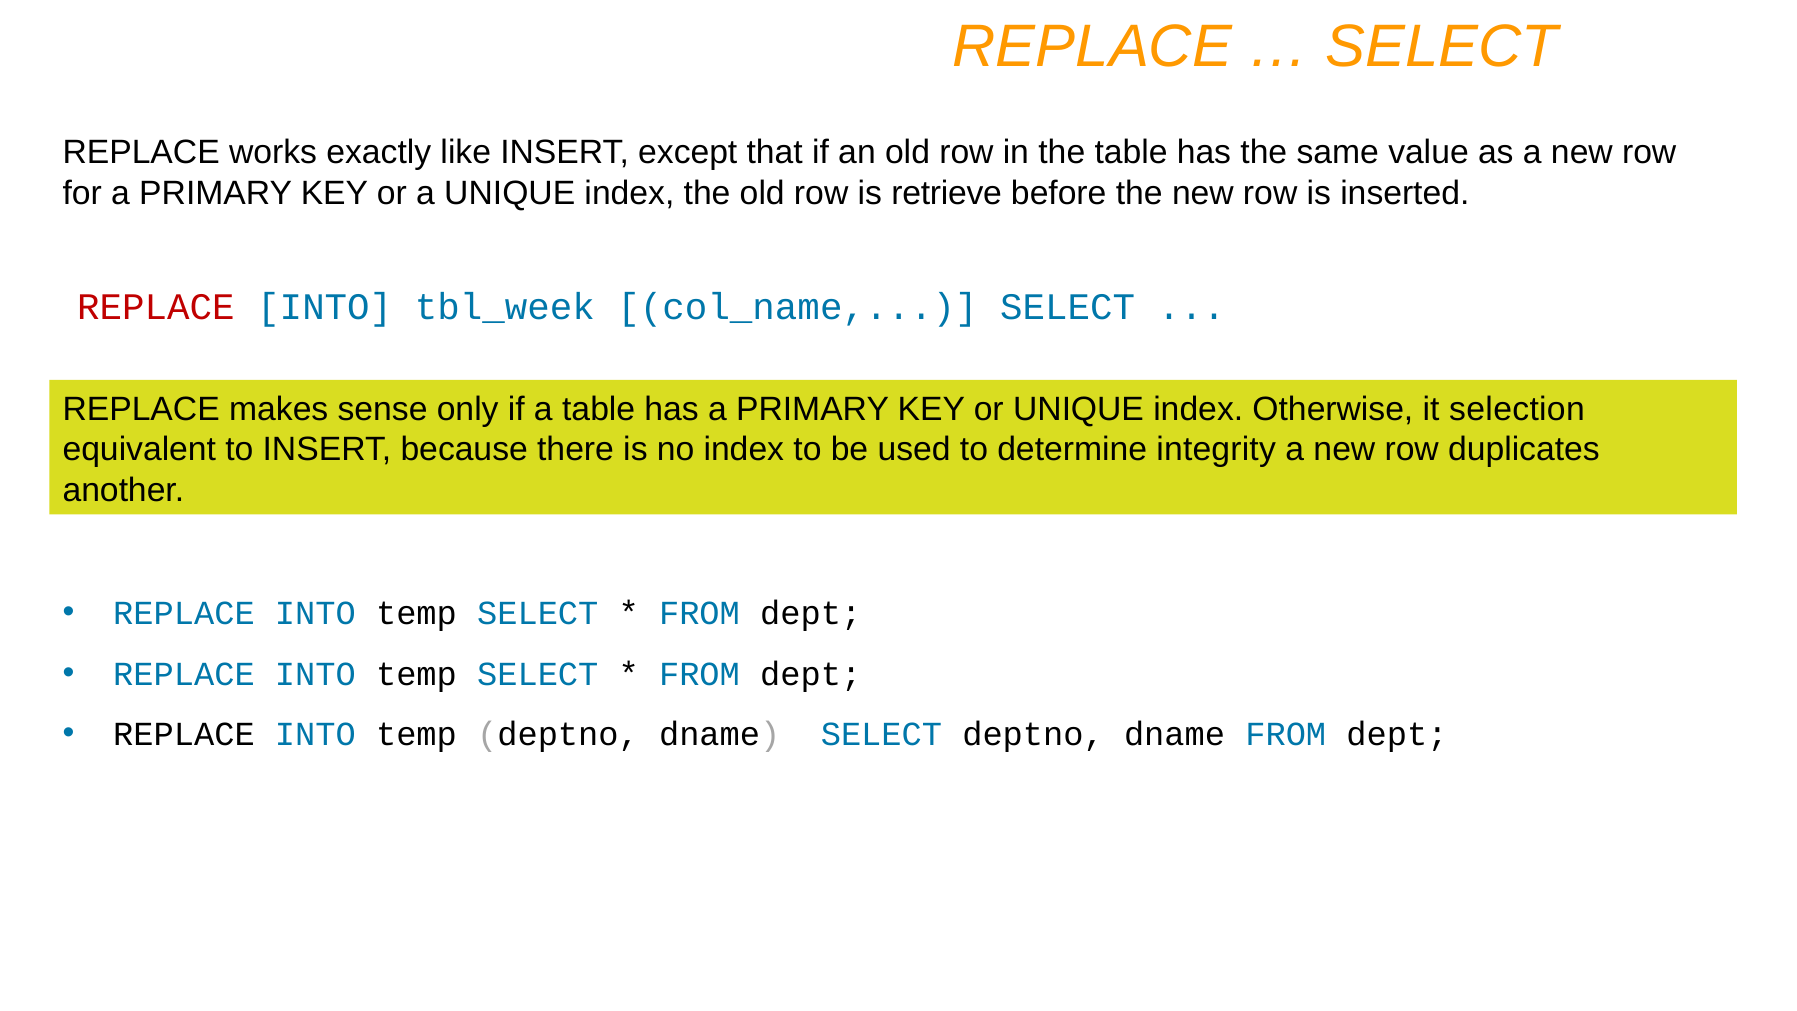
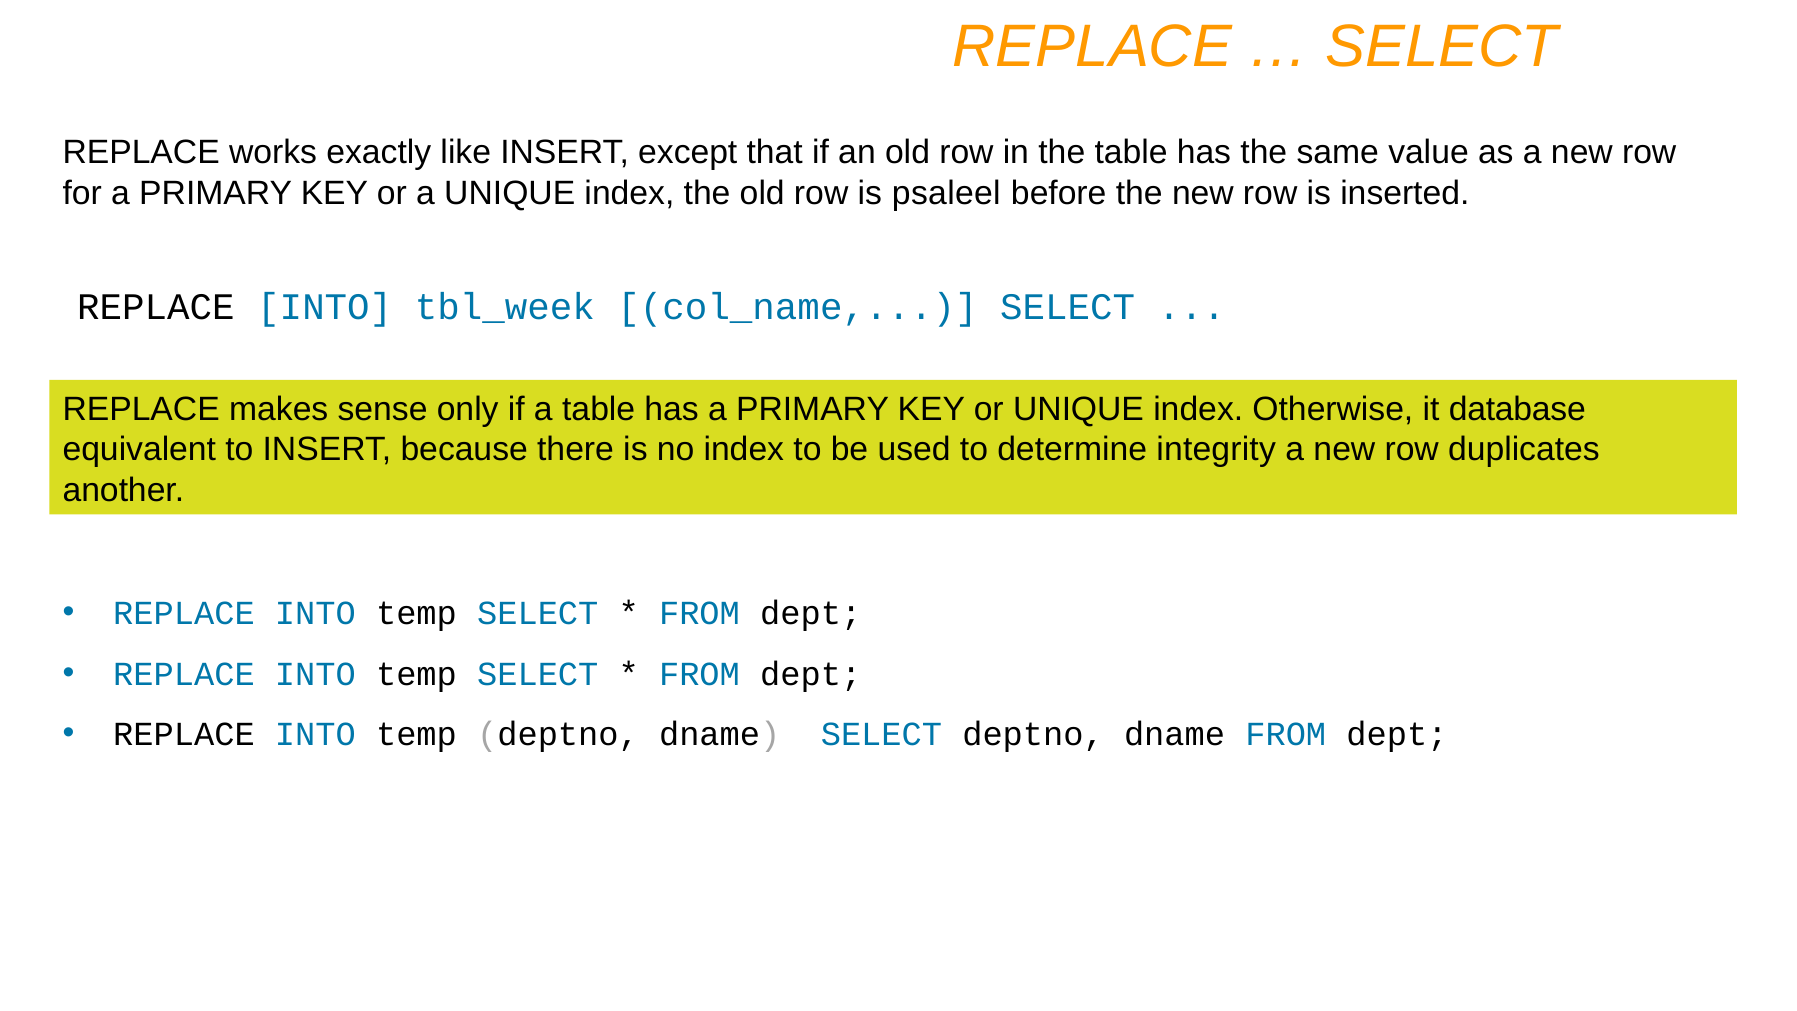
retrieve: retrieve -> psaleel
REPLACE at (156, 307) colour: red -> black
selection: selection -> database
